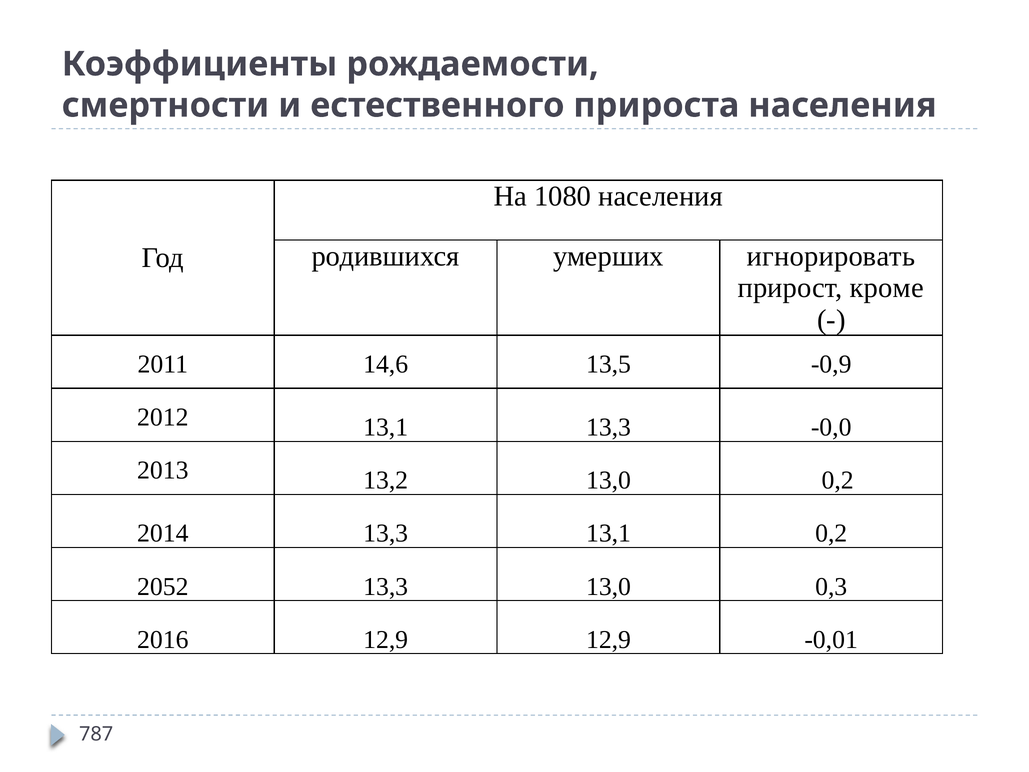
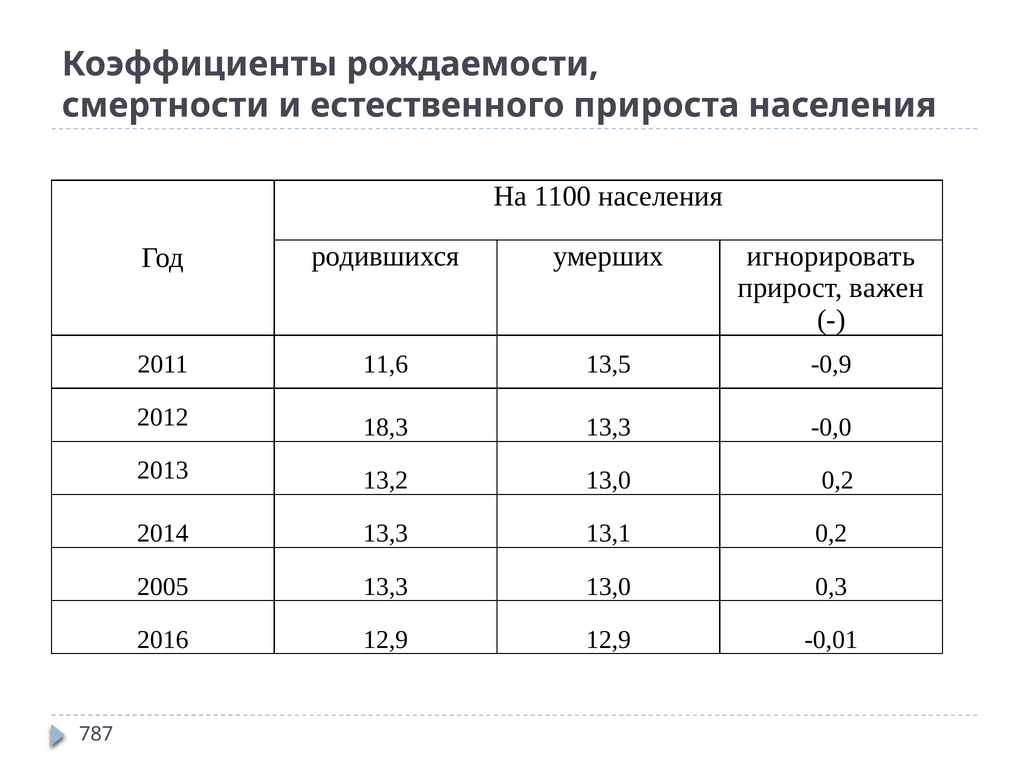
1080: 1080 -> 1100
кроме: кроме -> важен
14,6: 14,6 -> 11,6
2012 13,1: 13,1 -> 18,3
2052: 2052 -> 2005
